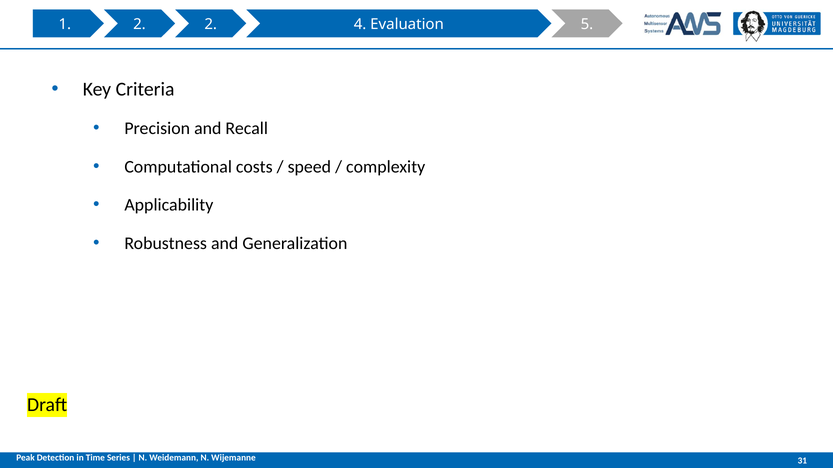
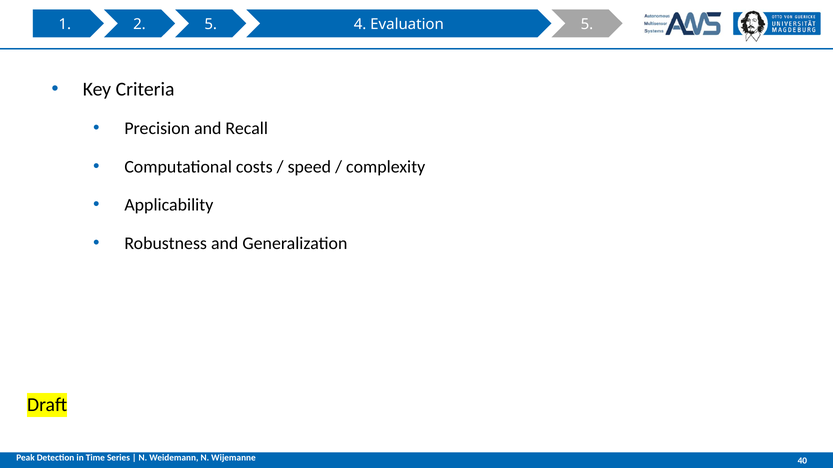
2 2: 2 -> 5
31: 31 -> 40
